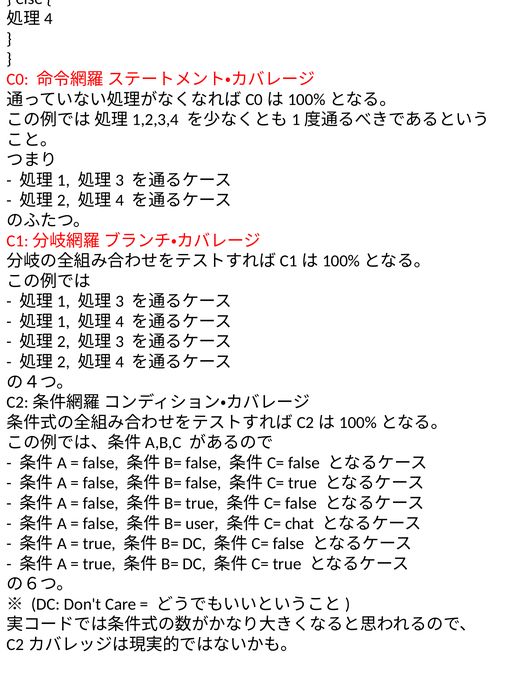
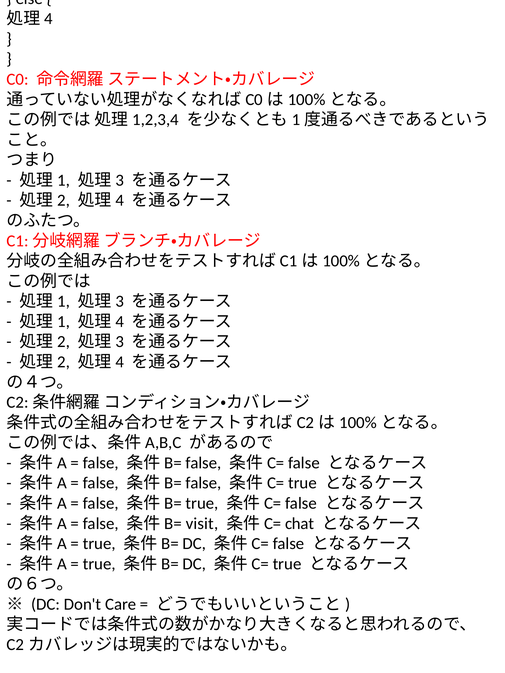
user: user -> visit
